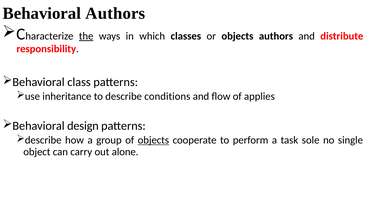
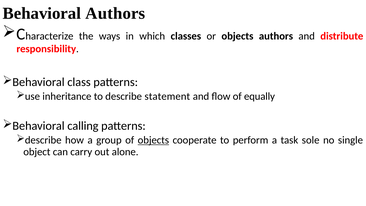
the underline: present -> none
conditions: conditions -> statement
applies: applies -> equally
design: design -> calling
